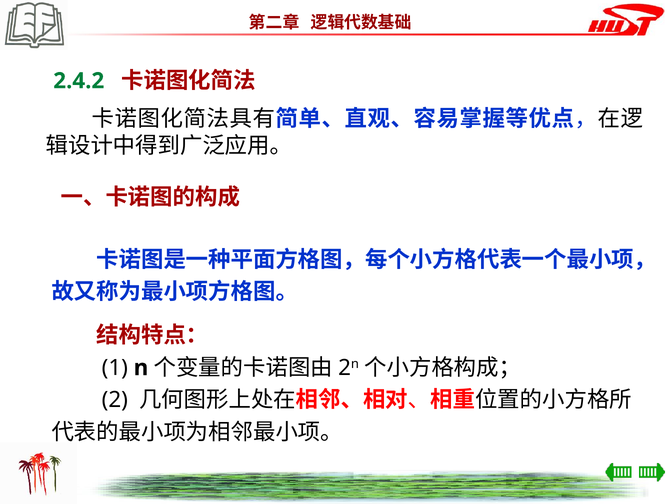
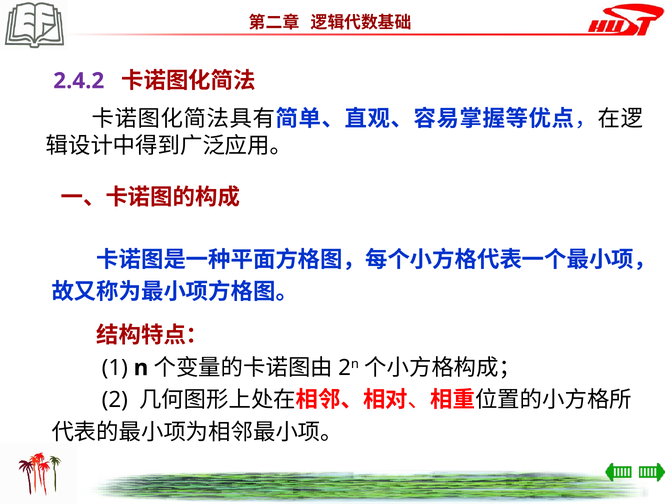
2.4.2 colour: green -> purple
